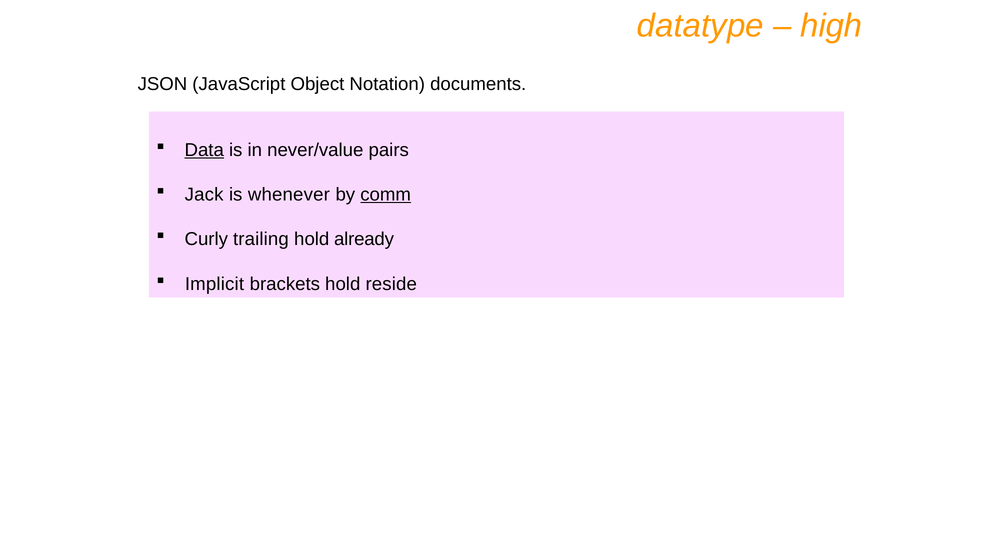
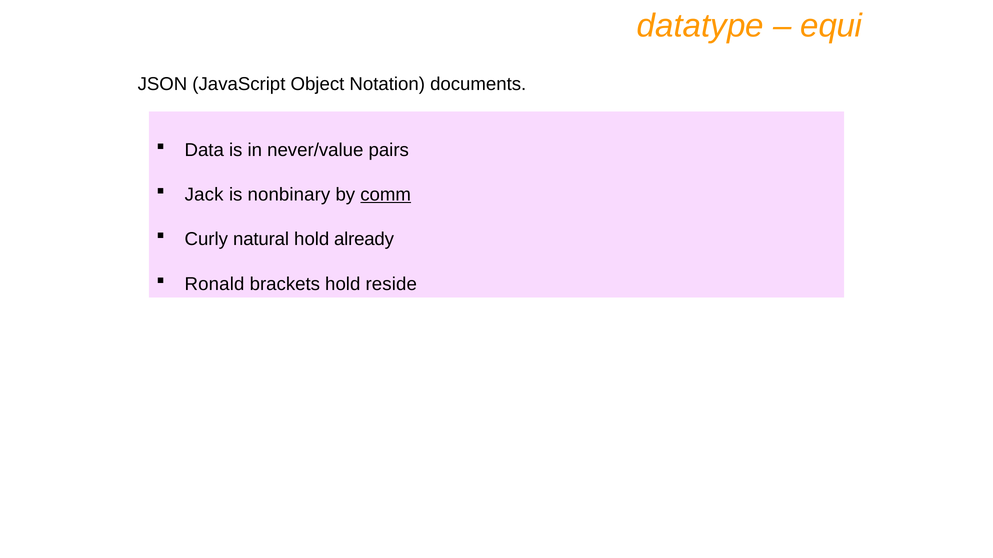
high: high -> equi
Data underline: present -> none
whenever: whenever -> nonbinary
trailing: trailing -> natural
Implicit: Implicit -> Ronald
